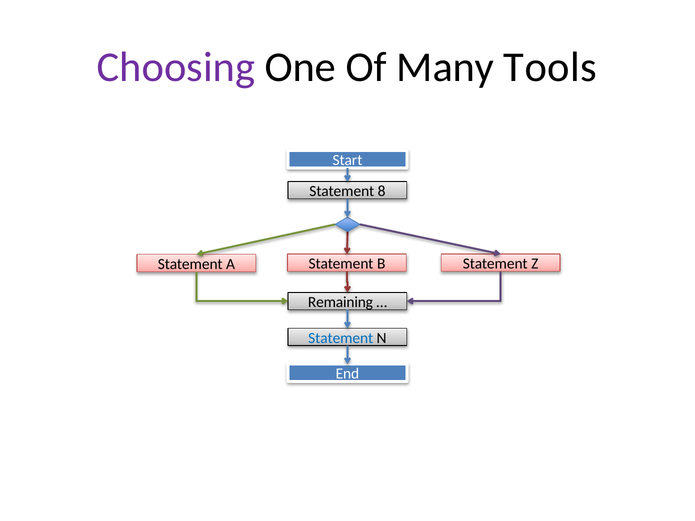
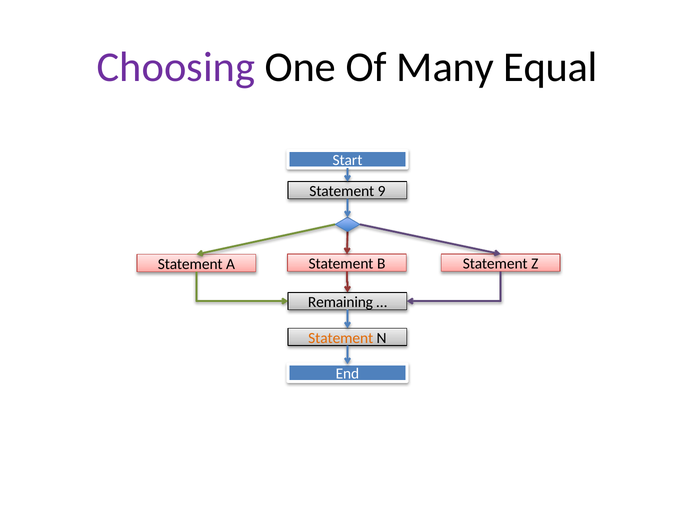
Tools: Tools -> Equal
8: 8 -> 9
Statement at (341, 338) colour: blue -> orange
